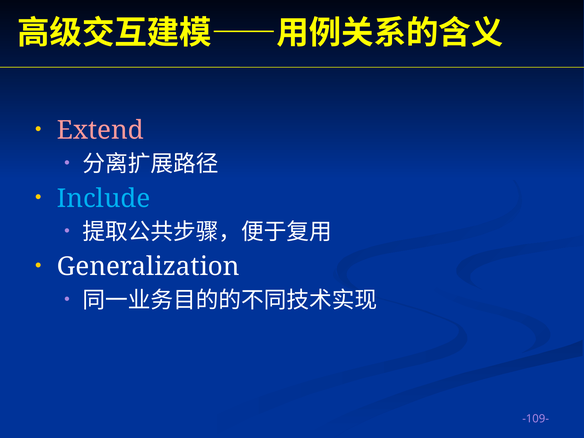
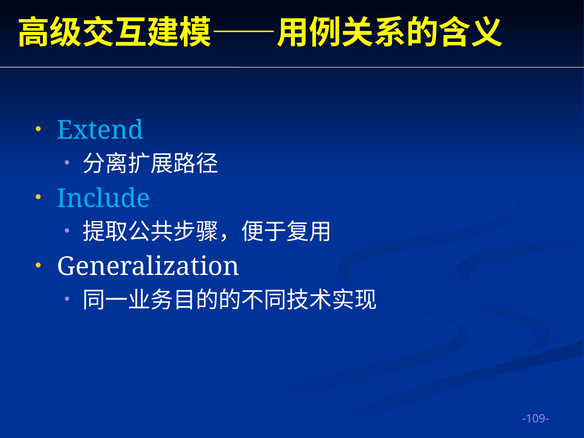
Extend colour: pink -> light blue
